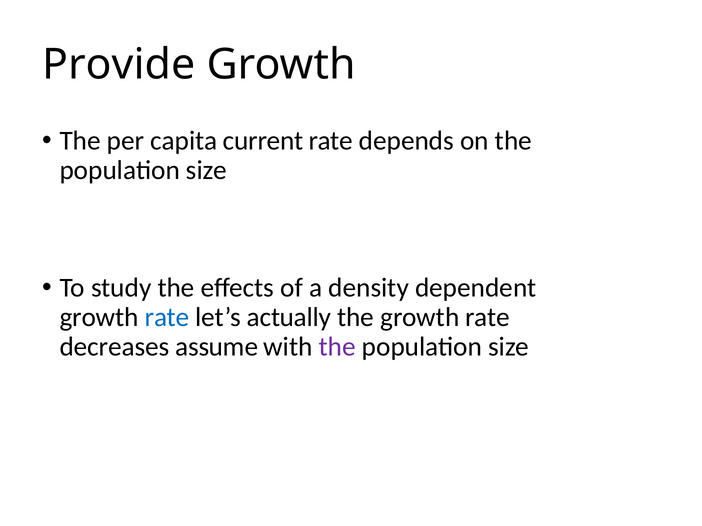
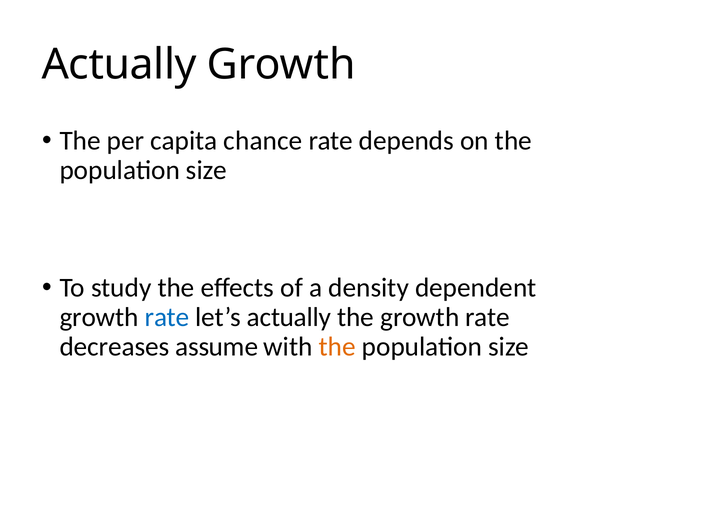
Provide at (119, 65): Provide -> Actually
current: current -> chance
the at (337, 347) colour: purple -> orange
